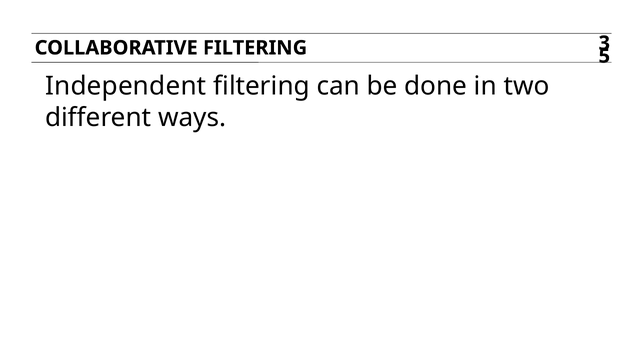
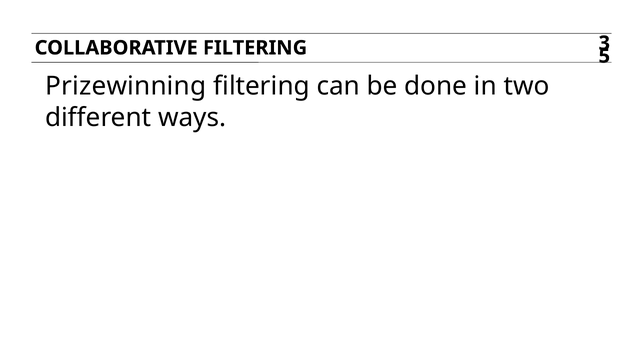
Independent: Independent -> Prizewinning
